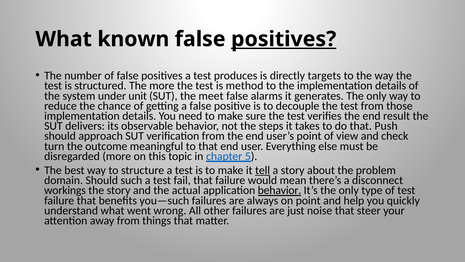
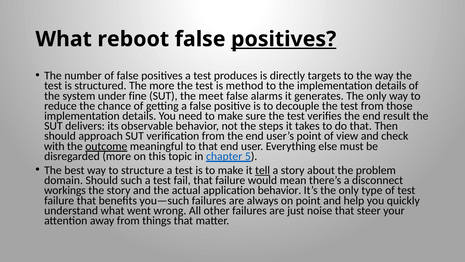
known: known -> reboot
unit: unit -> fine
Push: Push -> Then
turn: turn -> with
outcome underline: none -> present
behavior at (280, 190) underline: present -> none
